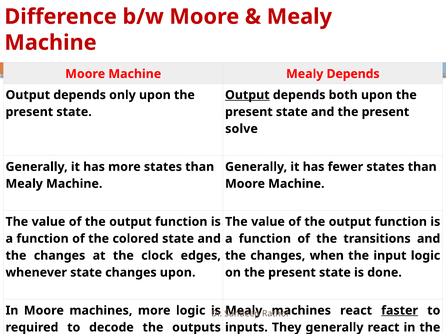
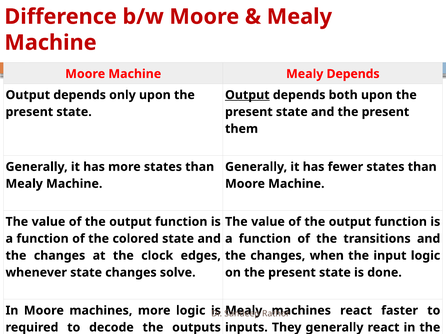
solve: solve -> them
changes upon: upon -> solve
faster underline: present -> none
